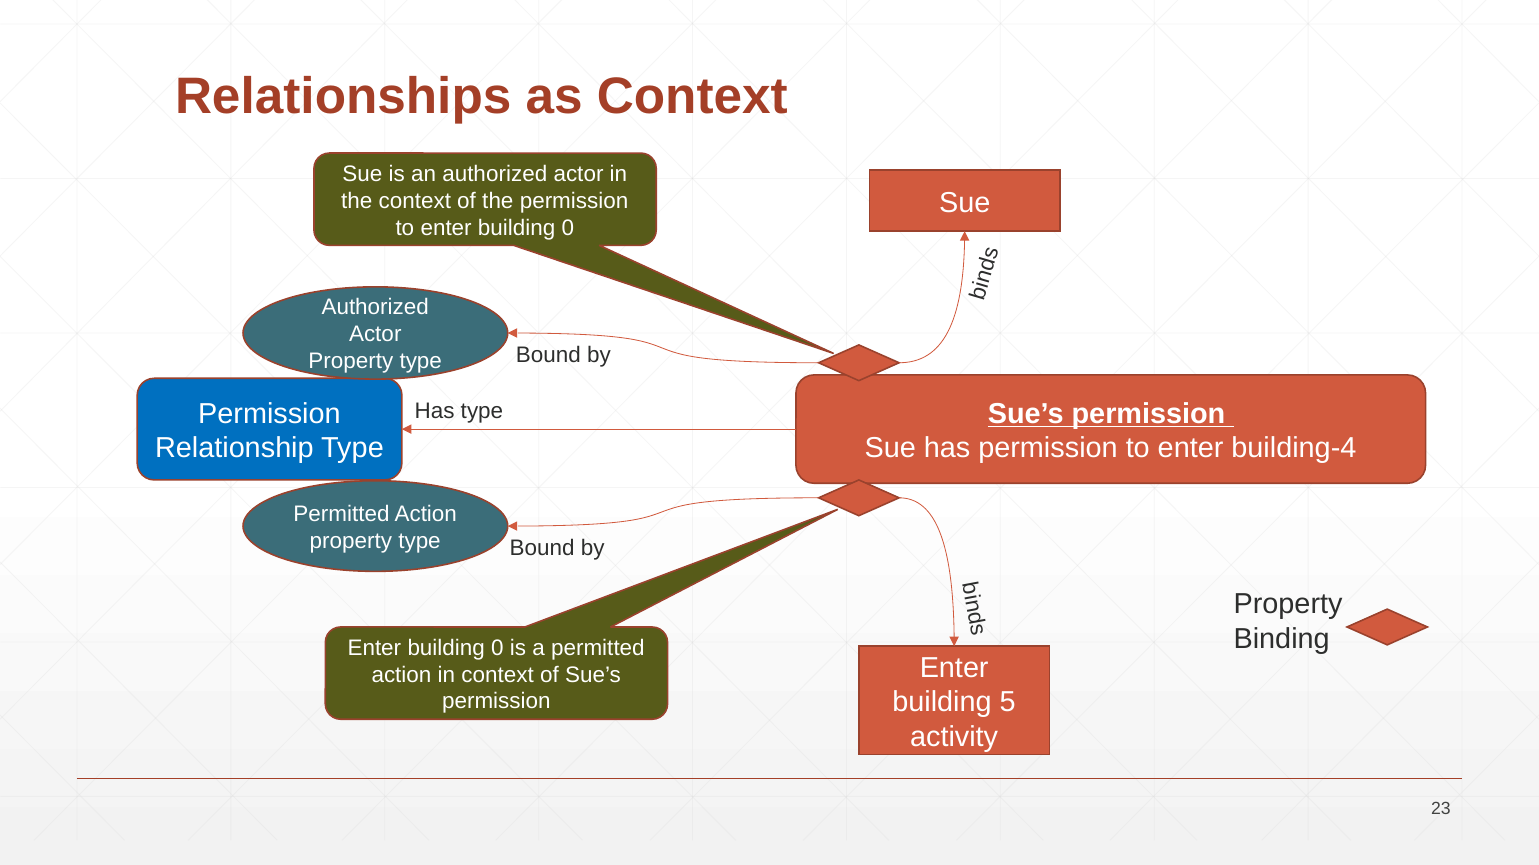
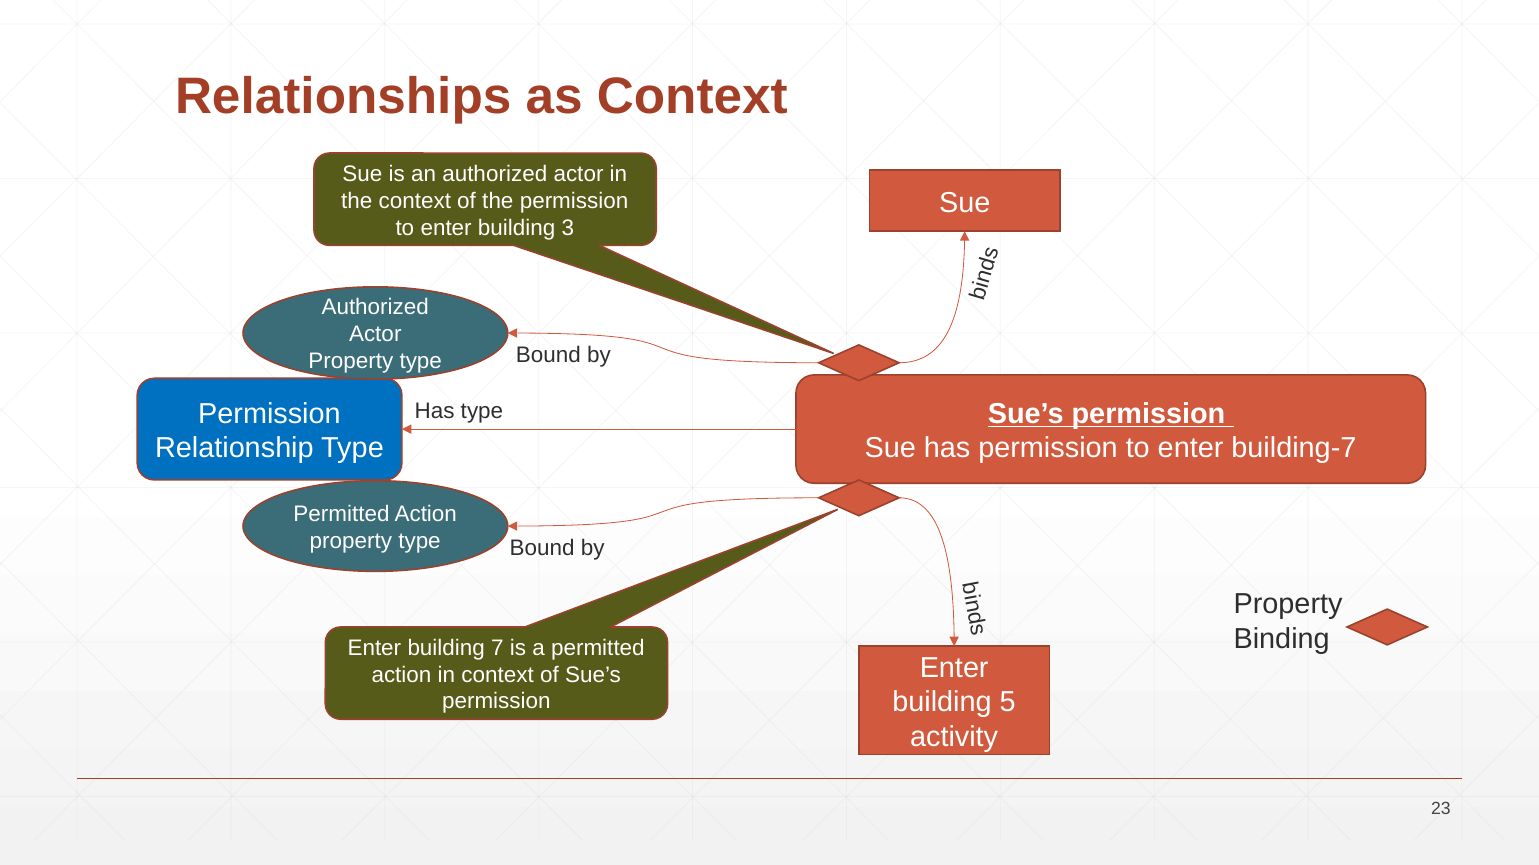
to enter building 0: 0 -> 3
building-4: building-4 -> building-7
0 at (497, 648): 0 -> 7
